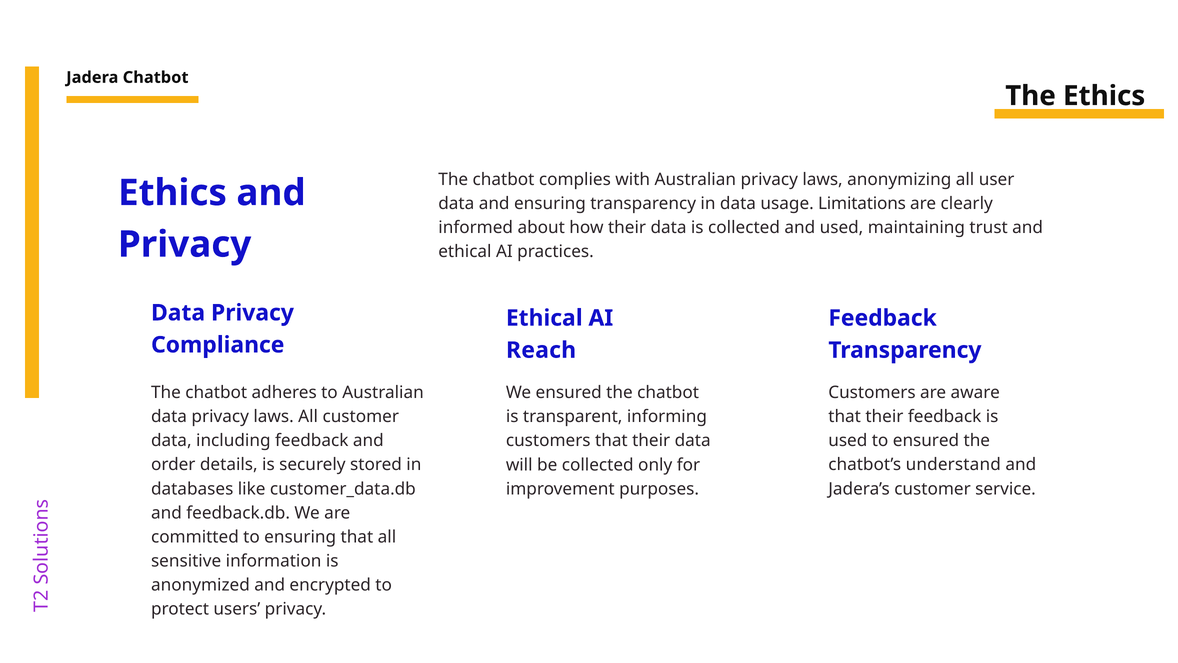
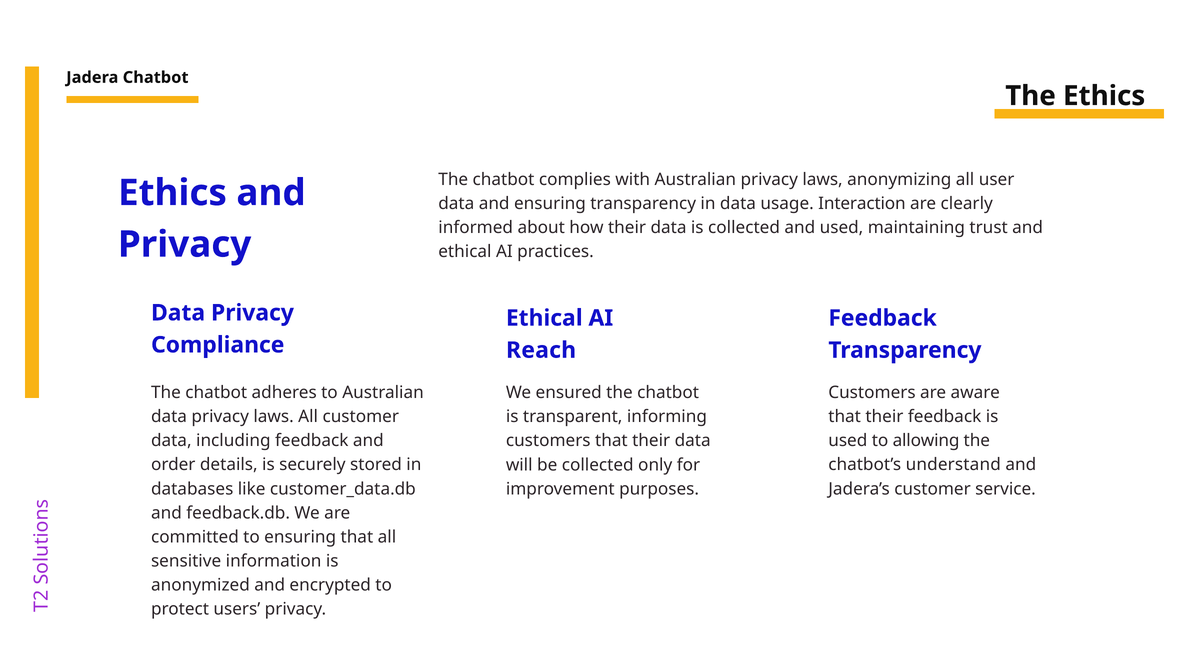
Limitations: Limitations -> Interaction
to ensured: ensured -> allowing
